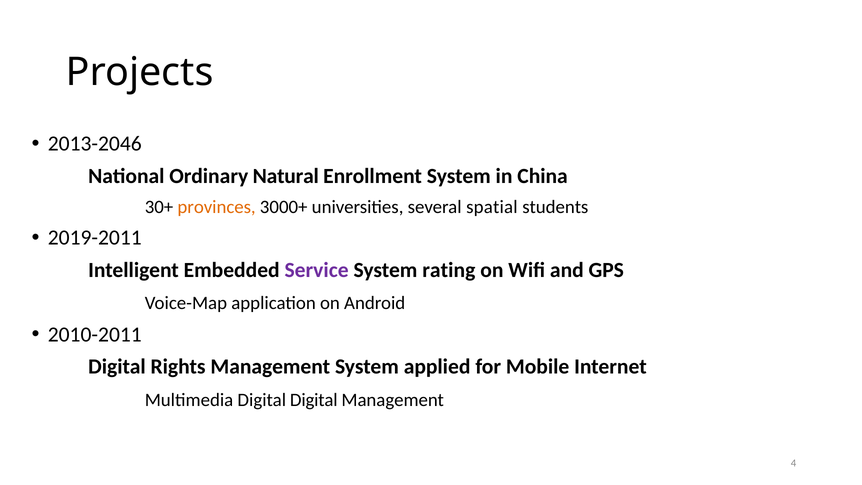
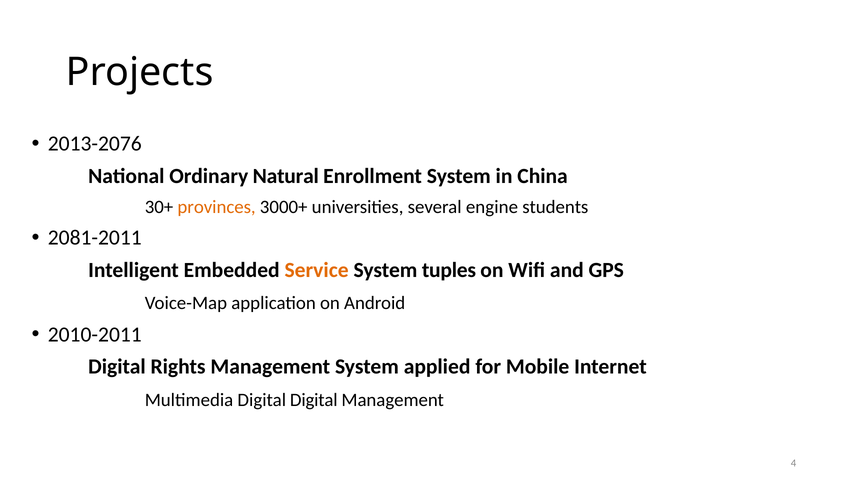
2013-2046: 2013-2046 -> 2013-2076
spatial: spatial -> engine
2019-2011: 2019-2011 -> 2081-2011
Service colour: purple -> orange
rating: rating -> tuples
